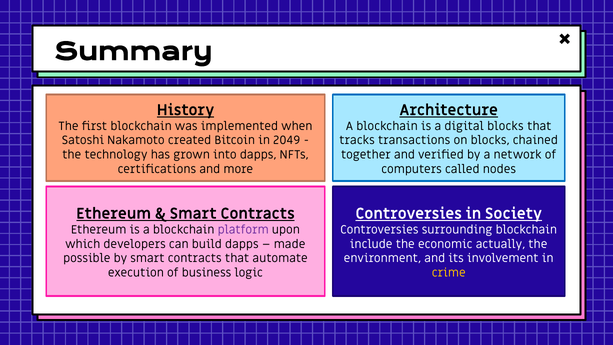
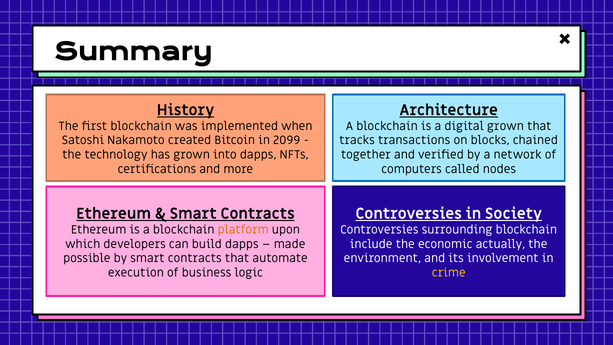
digital blocks: blocks -> grown
2049: 2049 -> 2099
platform colour: purple -> orange
